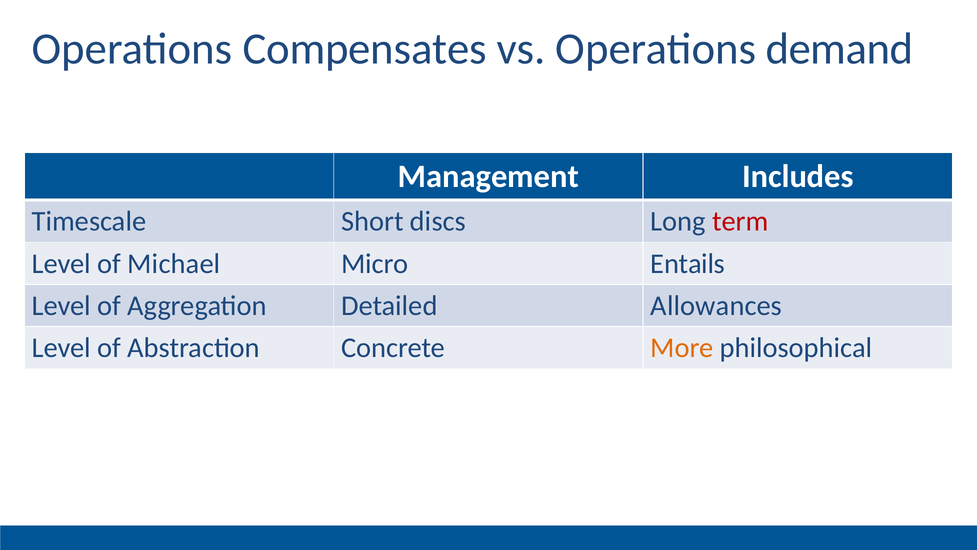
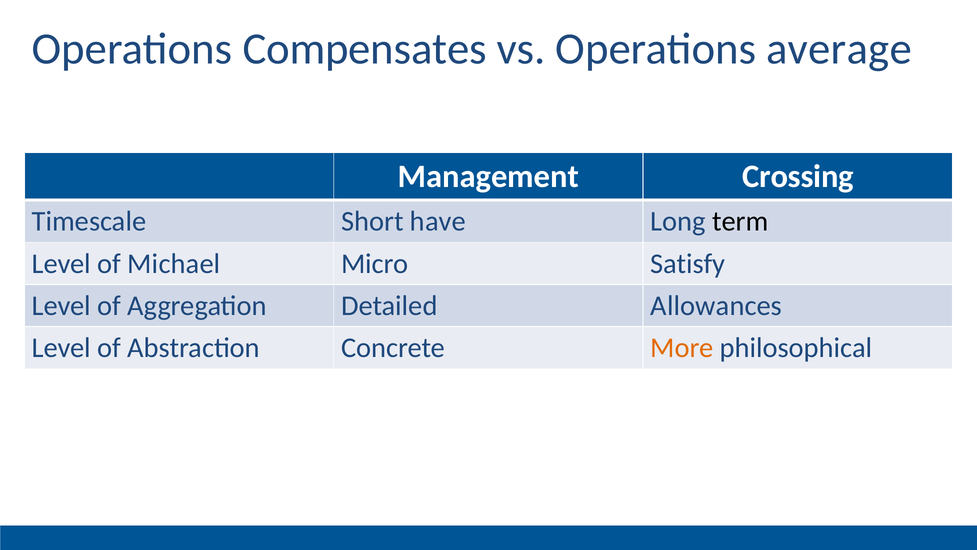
demand: demand -> average
Includes: Includes -> Crossing
discs: discs -> have
term colour: red -> black
Entails: Entails -> Satisfy
